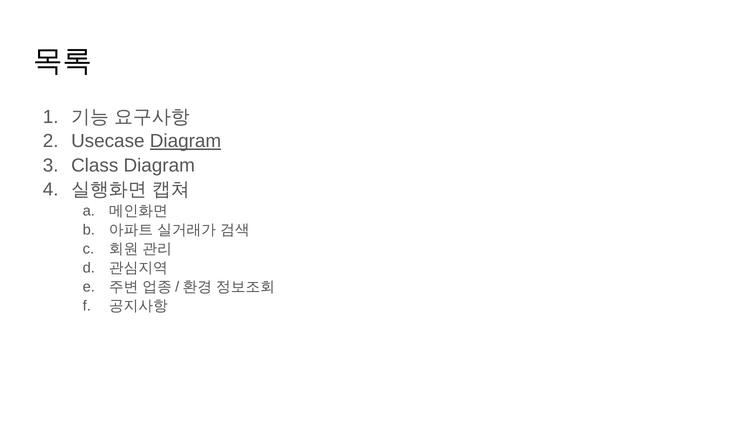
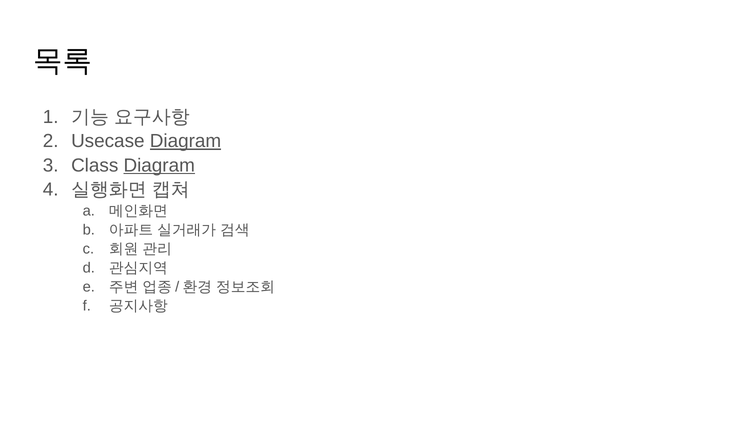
Diagram at (159, 166) underline: none -> present
